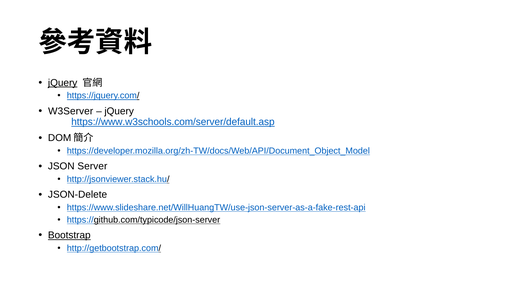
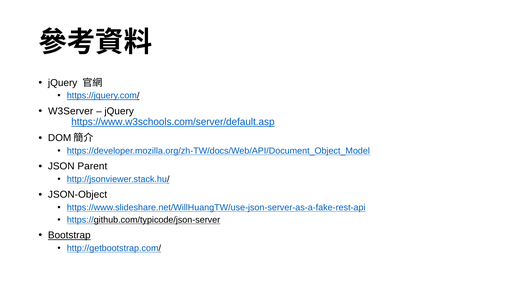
jQuery at (63, 83) underline: present -> none
Server: Server -> Parent
JSON-Delete: JSON-Delete -> JSON-Object
